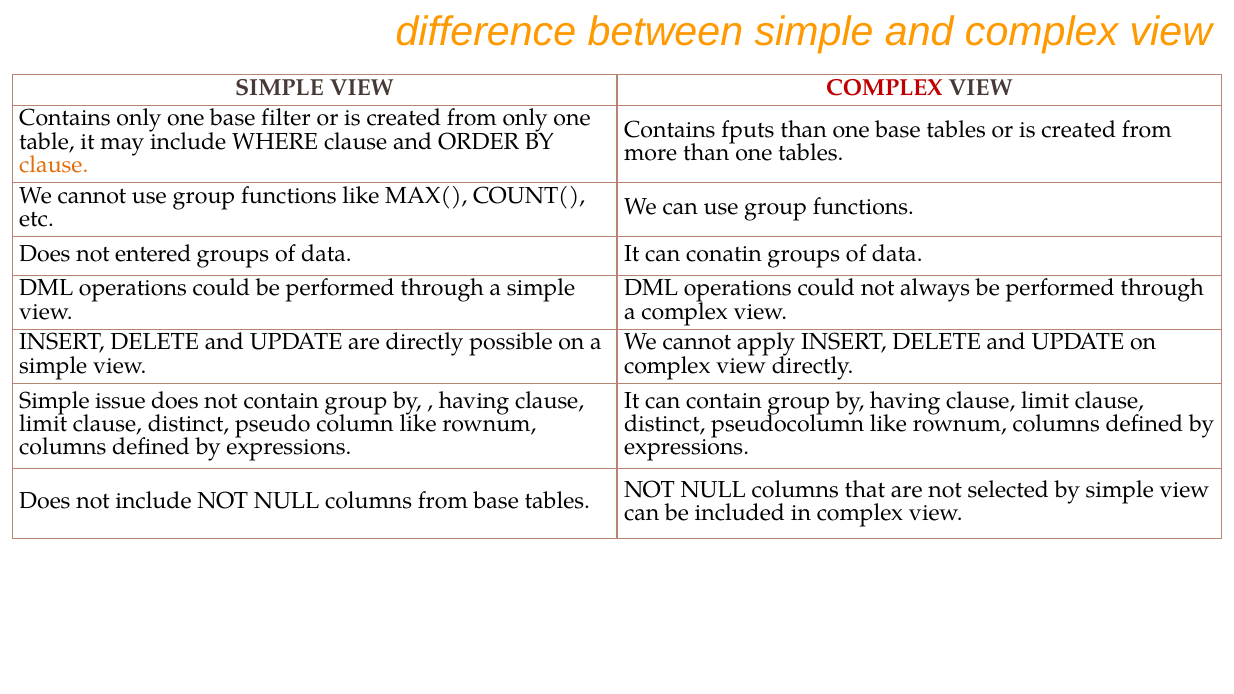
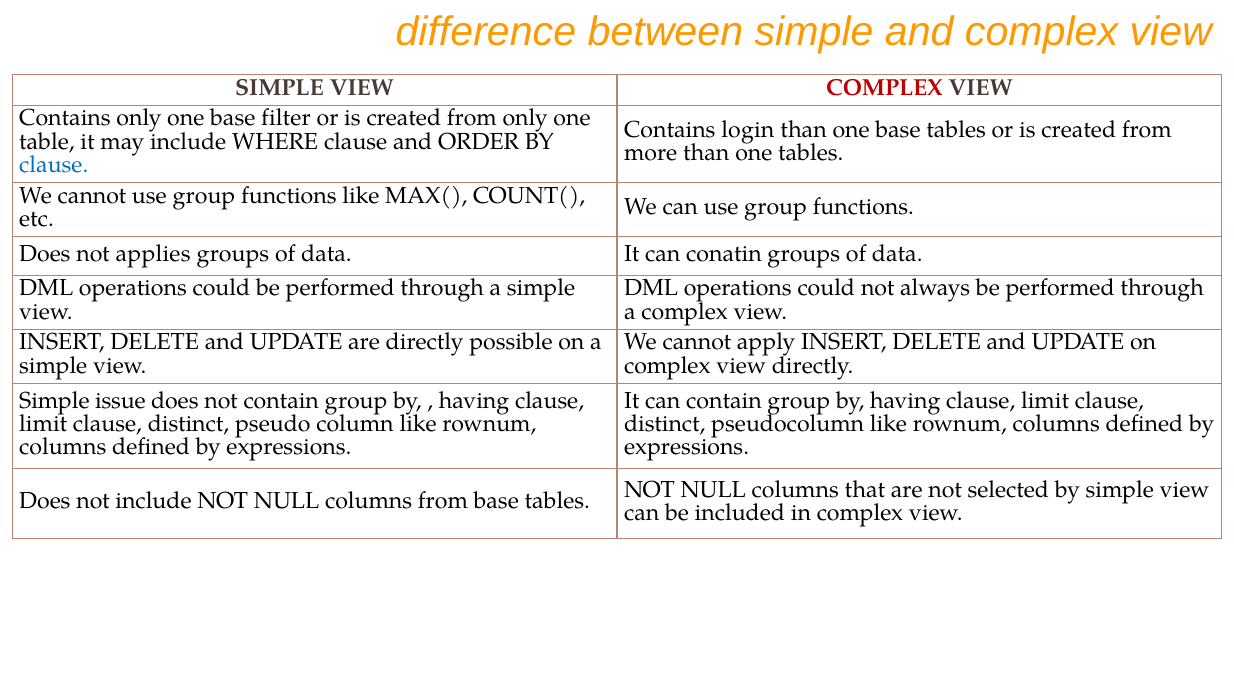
fputs: fputs -> login
clause at (54, 165) colour: orange -> blue
entered: entered -> applies
